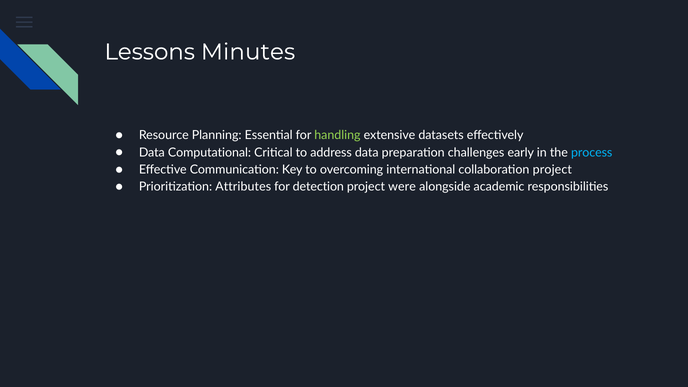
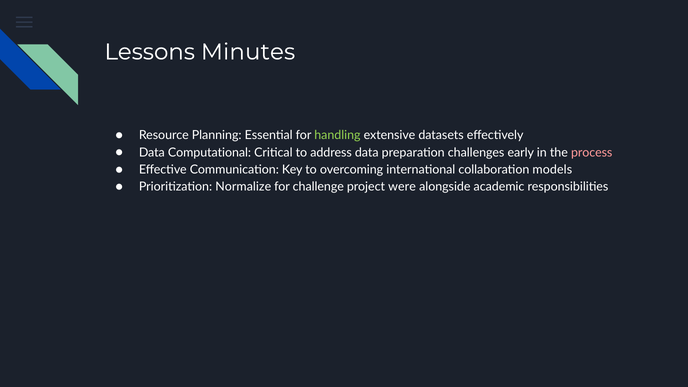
process colour: light blue -> pink
collaboration project: project -> models
Attributes: Attributes -> Normalize
detection: detection -> challenge
